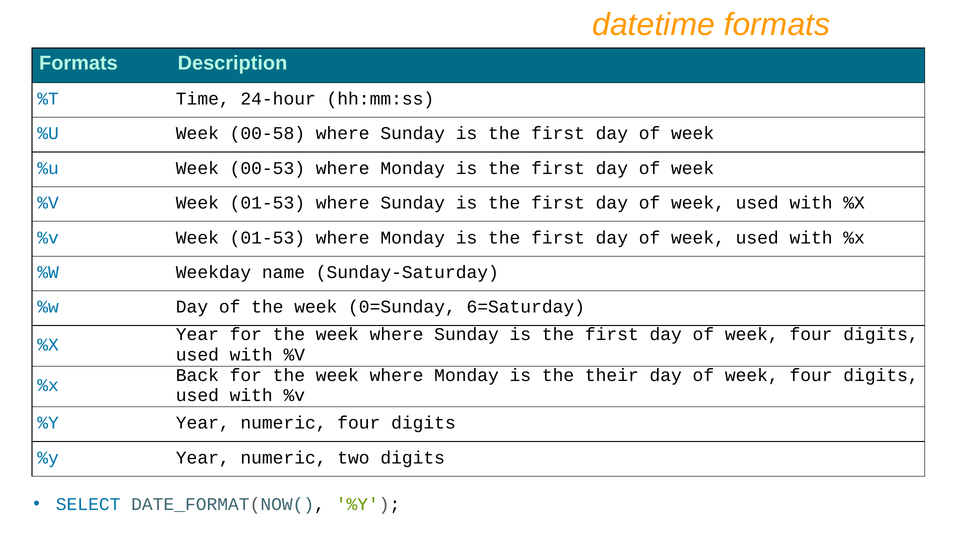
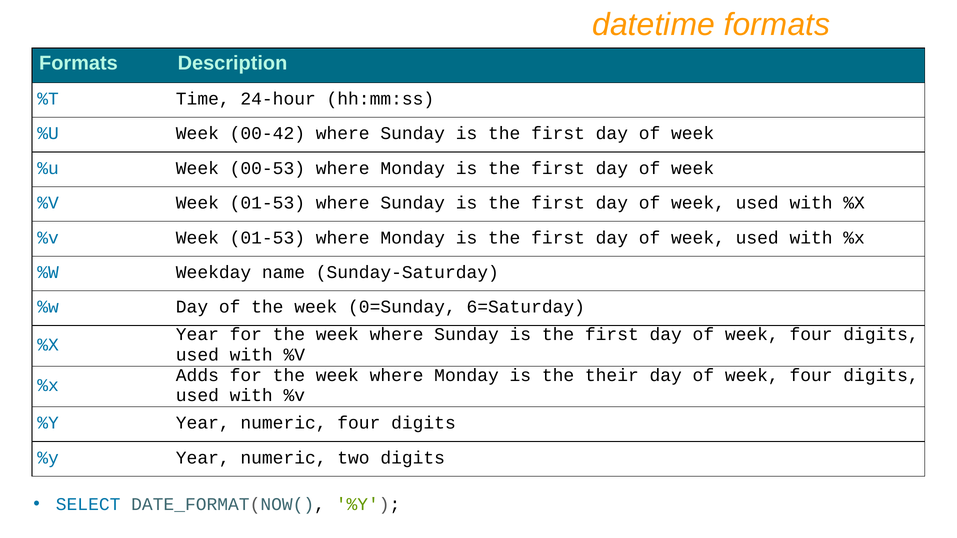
00-58: 00-58 -> 00-42
Back: Back -> Adds
